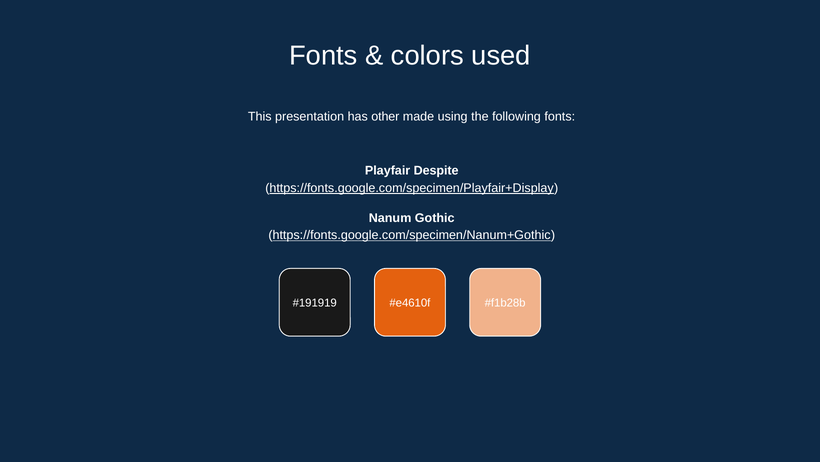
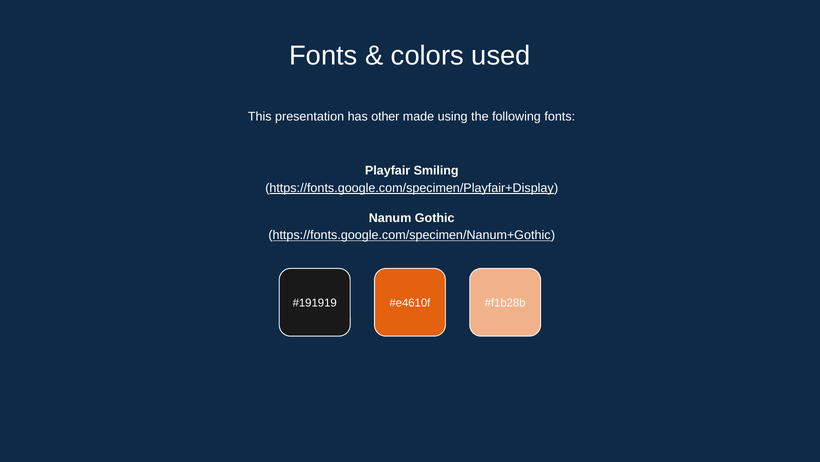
Despite: Despite -> Smiling
